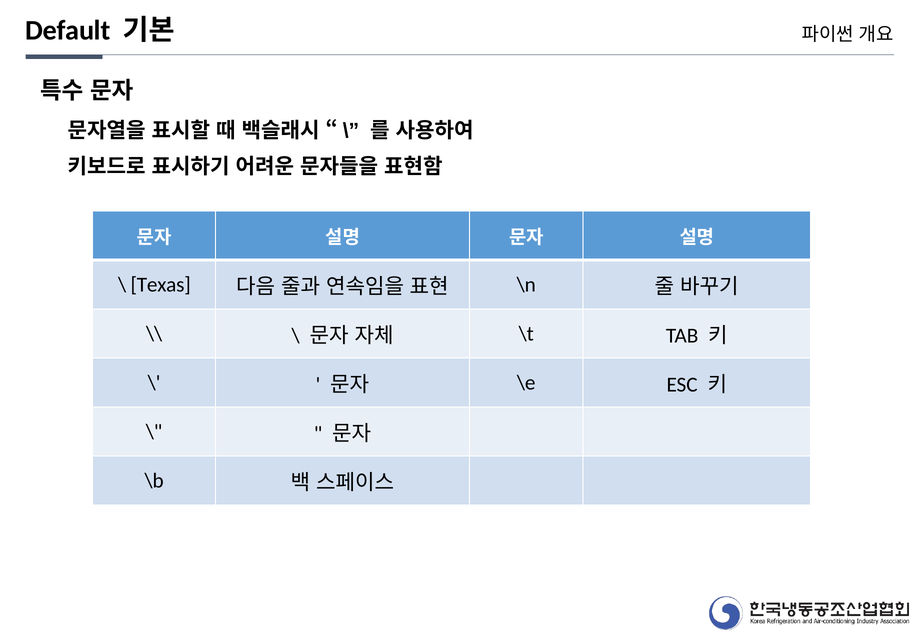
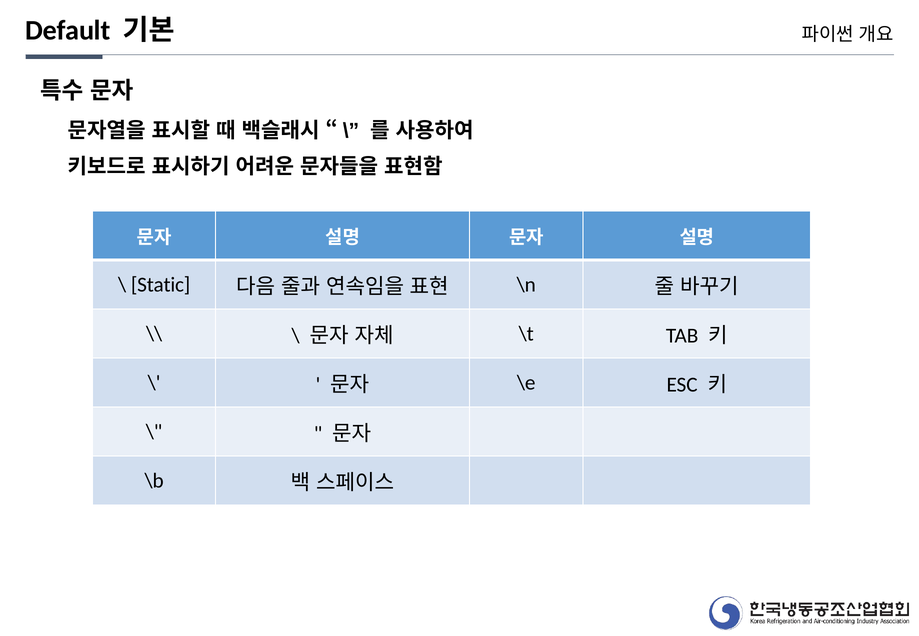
Texas: Texas -> Static
